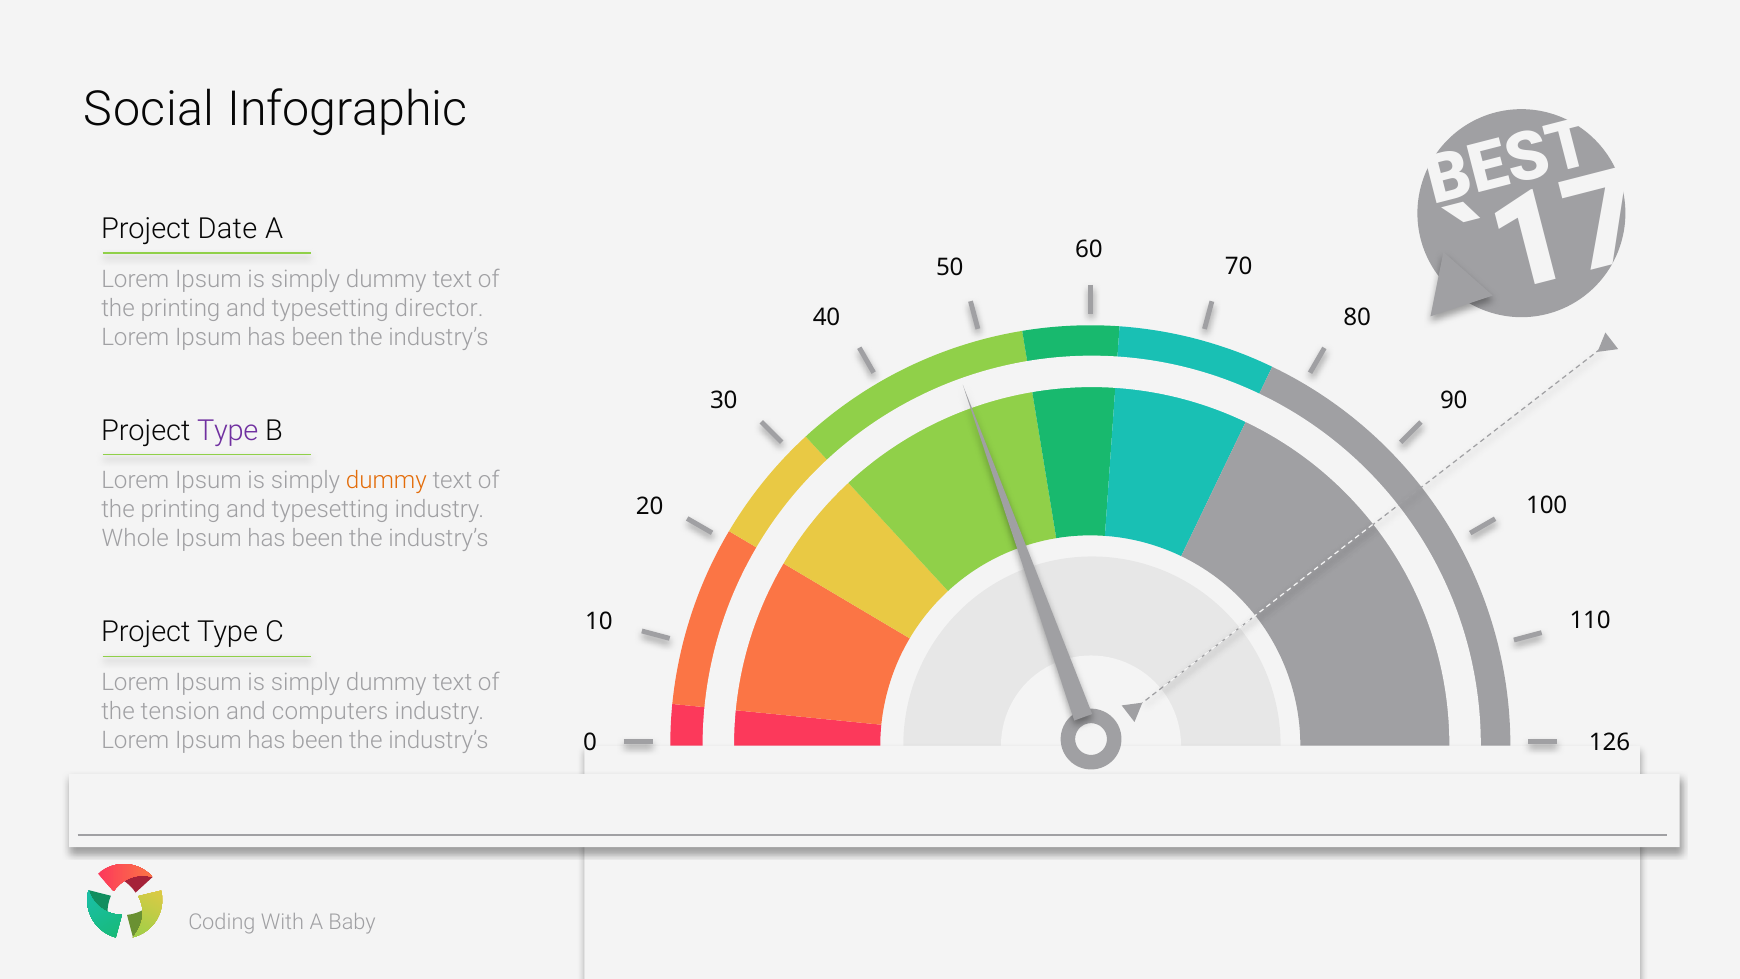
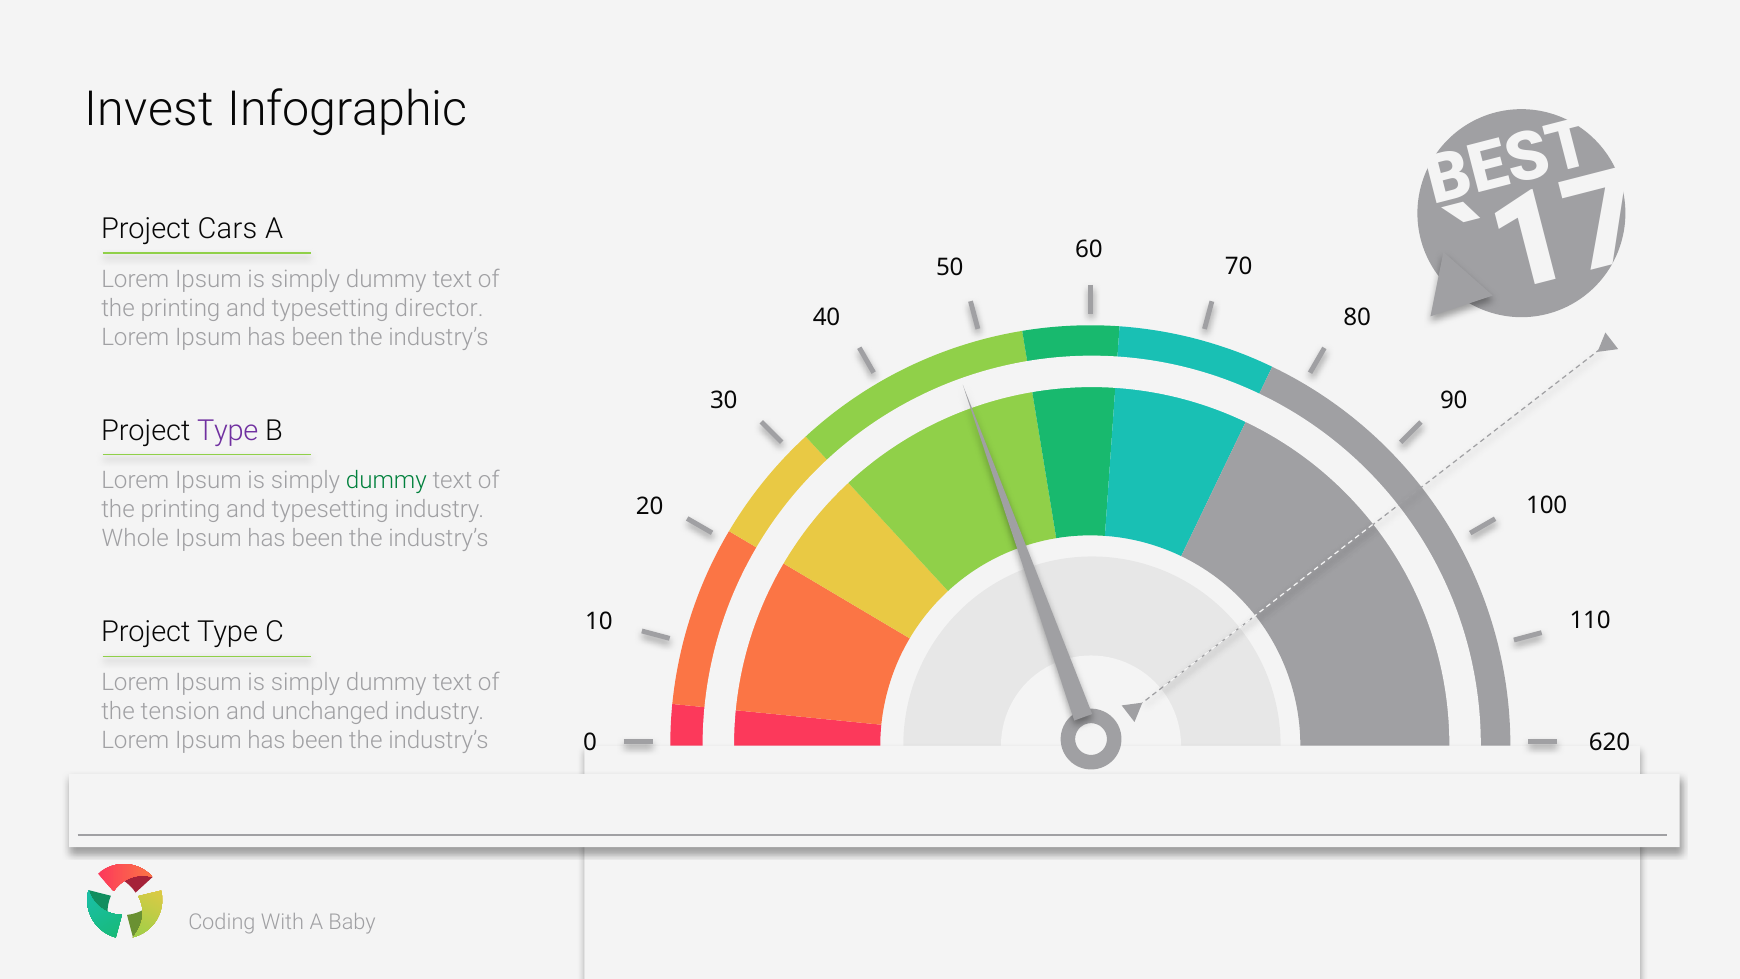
Social: Social -> Invest
Date: Date -> Cars
dummy at (386, 481) colour: orange -> green
computers: computers -> unchanged
126: 126 -> 620
